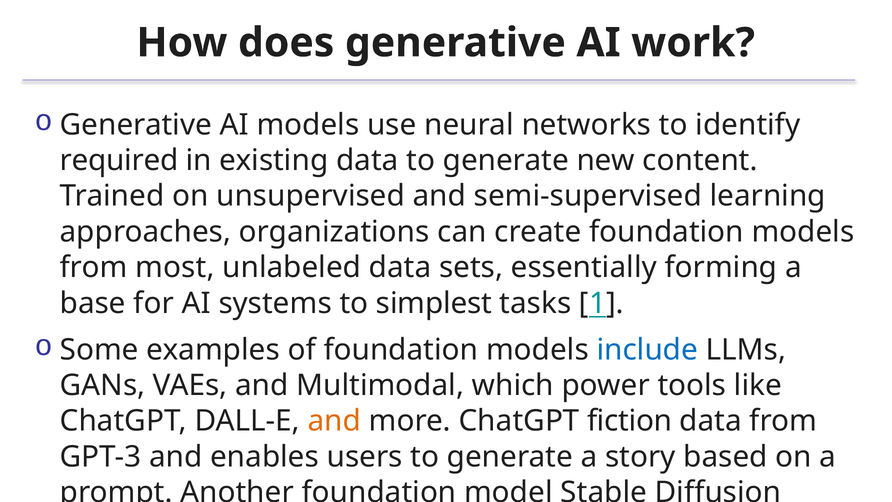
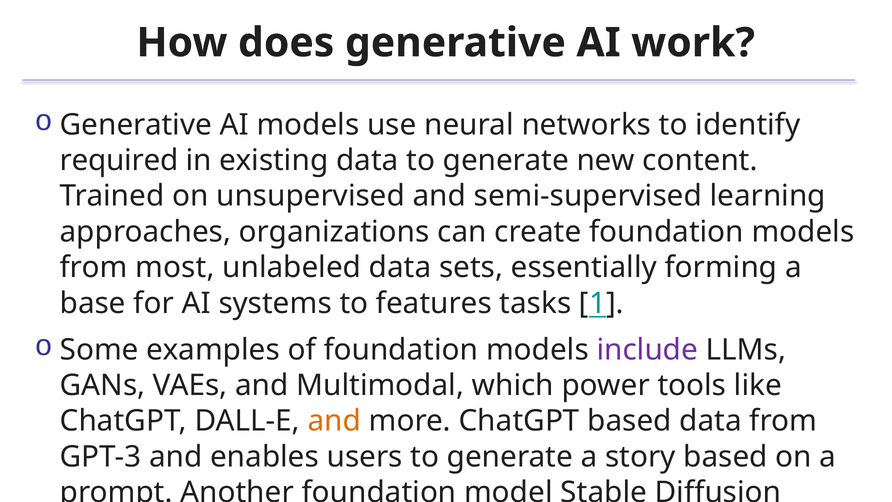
simplest: simplest -> features
include colour: blue -> purple
ChatGPT fiction: fiction -> based
